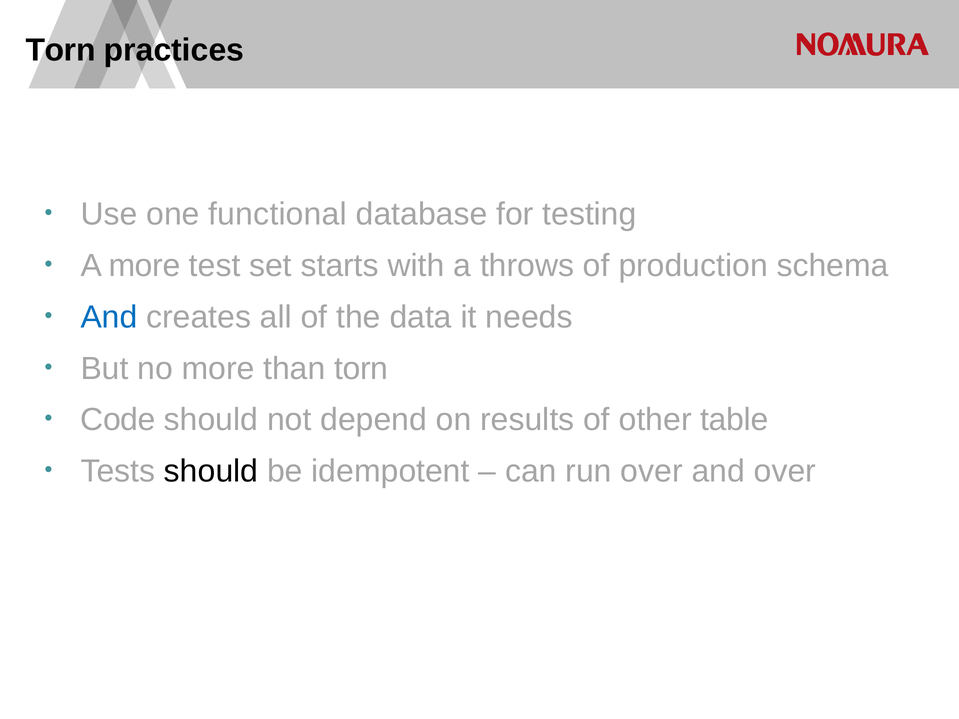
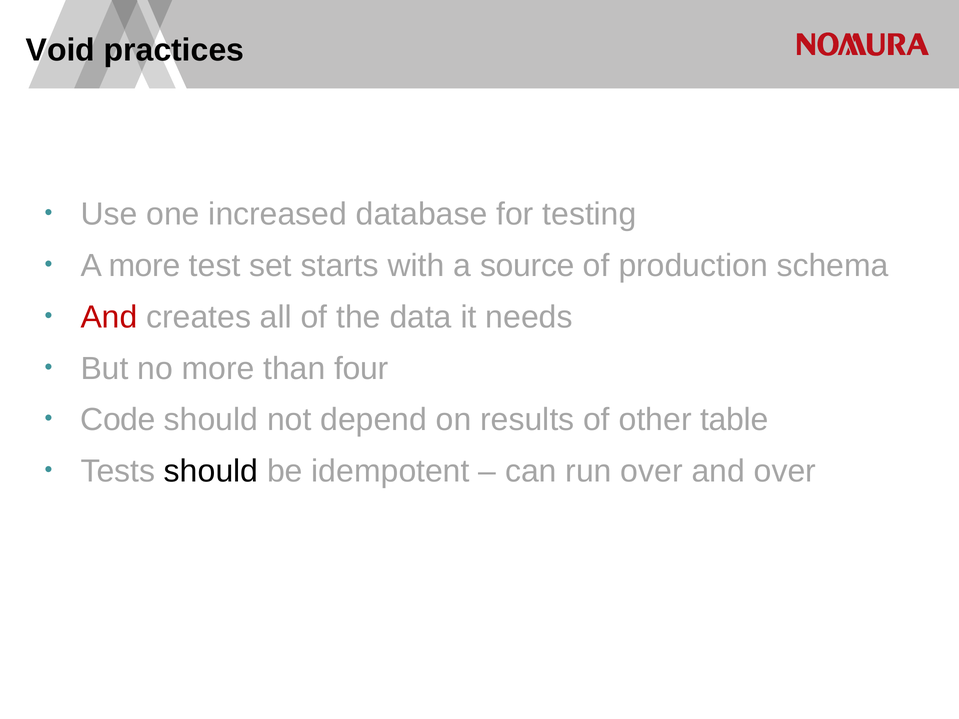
Torn at (61, 50): Torn -> Void
functional: functional -> increased
throws: throws -> source
And at (109, 317) colour: blue -> red
than torn: torn -> four
